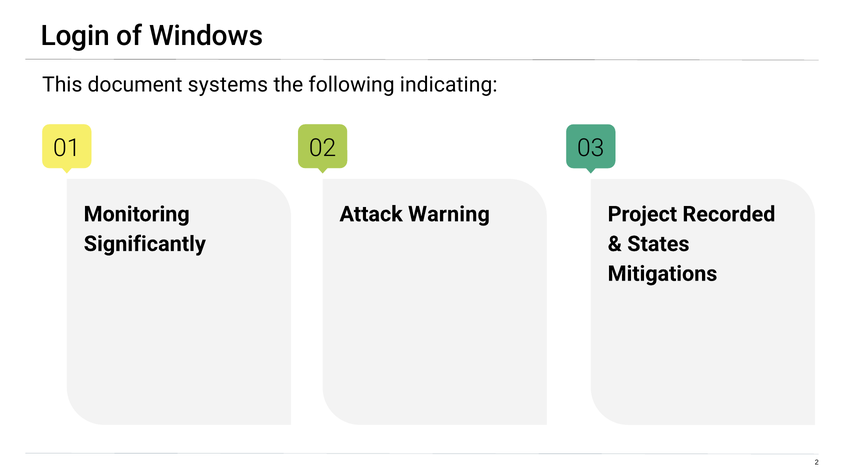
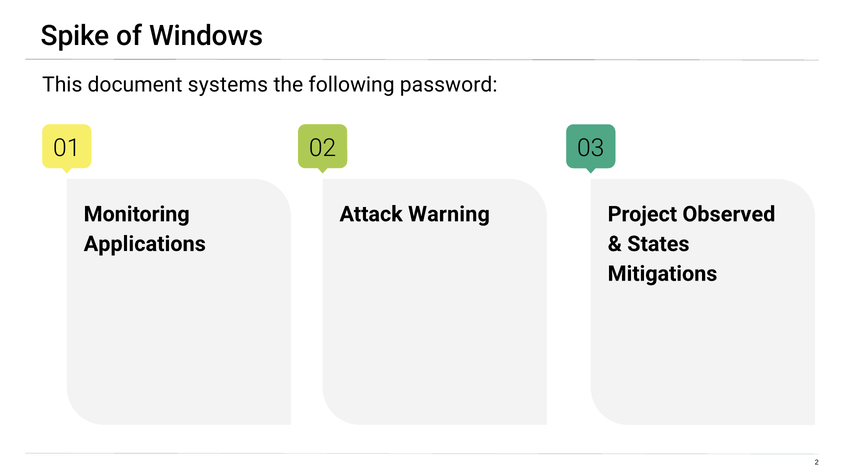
Login: Login -> Spike
indicating: indicating -> password
Recorded: Recorded -> Observed
Significantly: Significantly -> Applications
